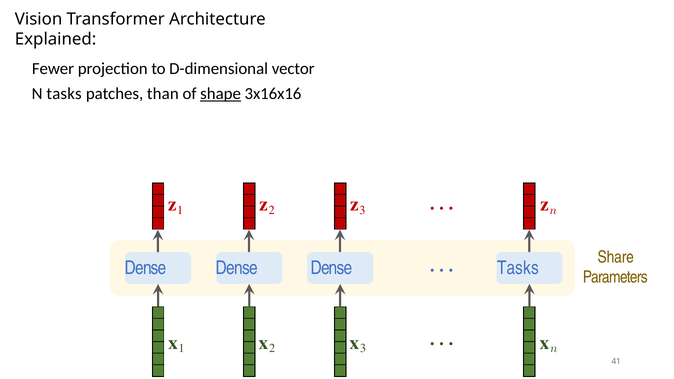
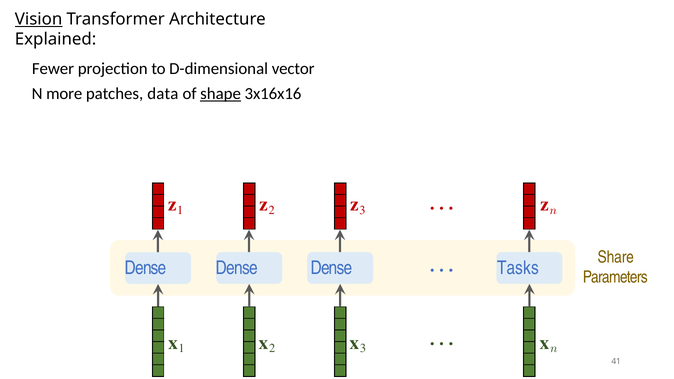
Vision underline: none -> present
N tasks: tasks -> more
than: than -> data
